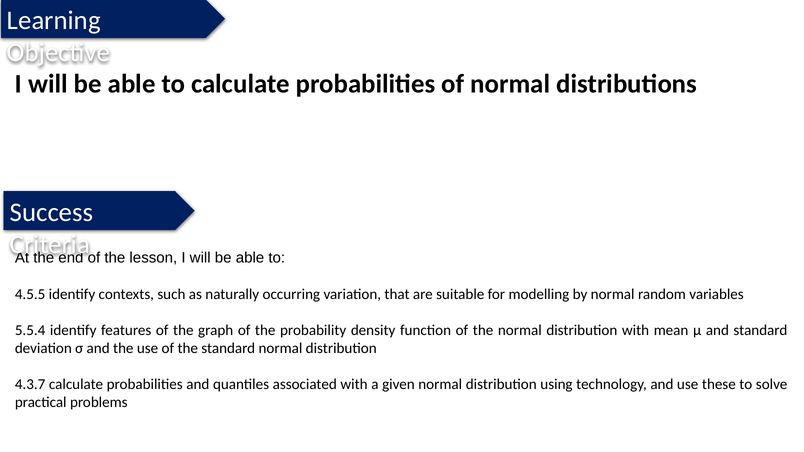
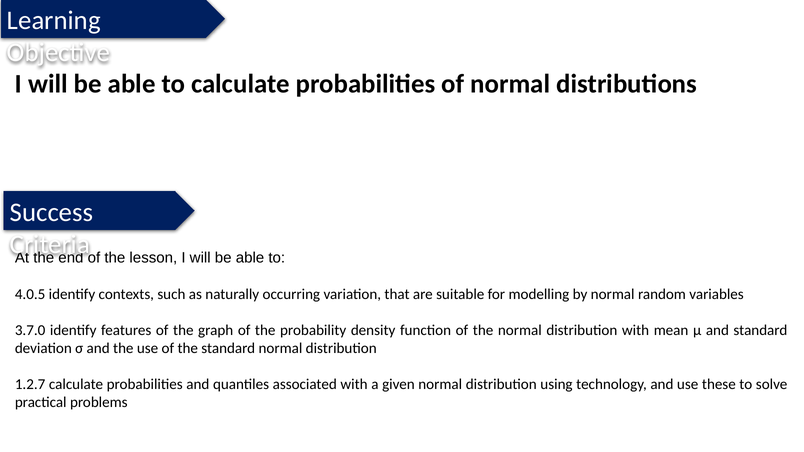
4.5.5: 4.5.5 -> 4.0.5
5.5.4: 5.5.4 -> 3.7.0
4.3.7: 4.3.7 -> 1.2.7
